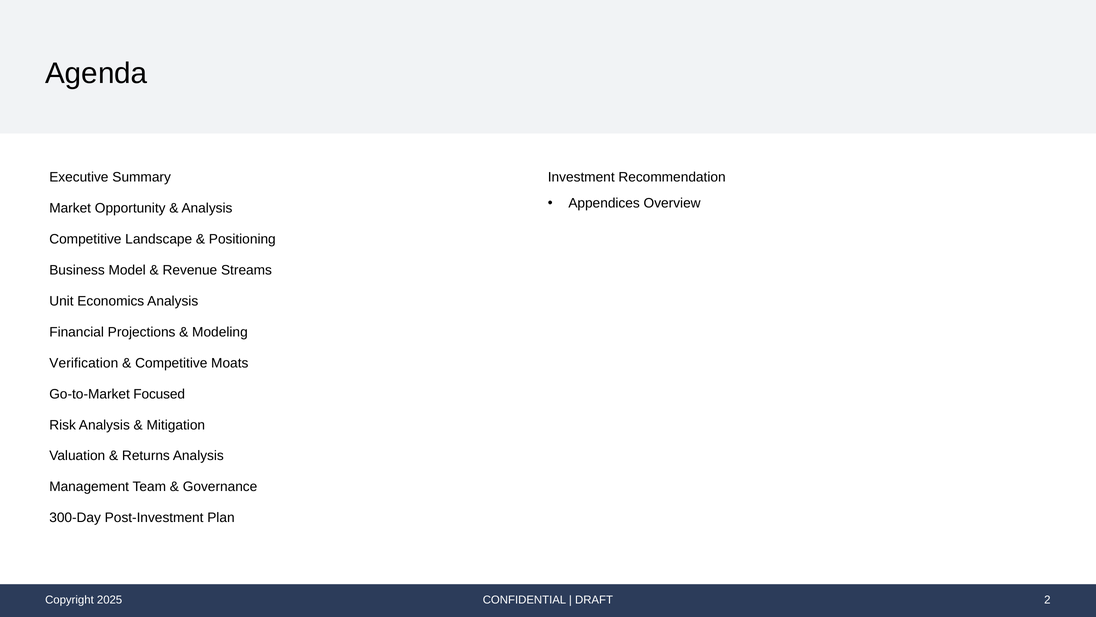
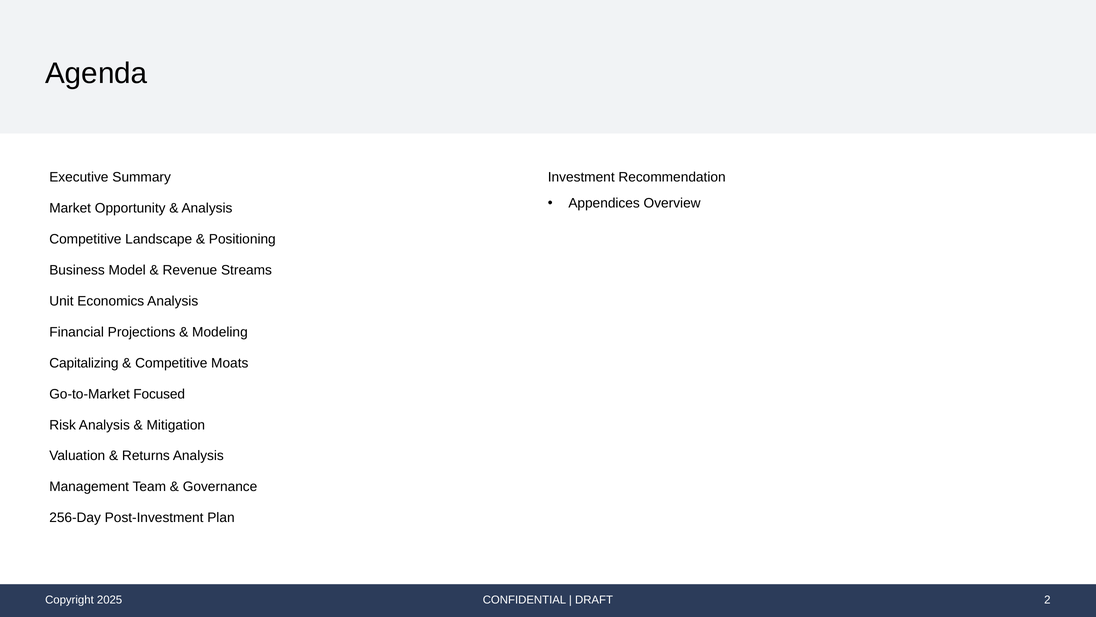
Verification: Verification -> Capitalizing
300-Day: 300-Day -> 256-Day
